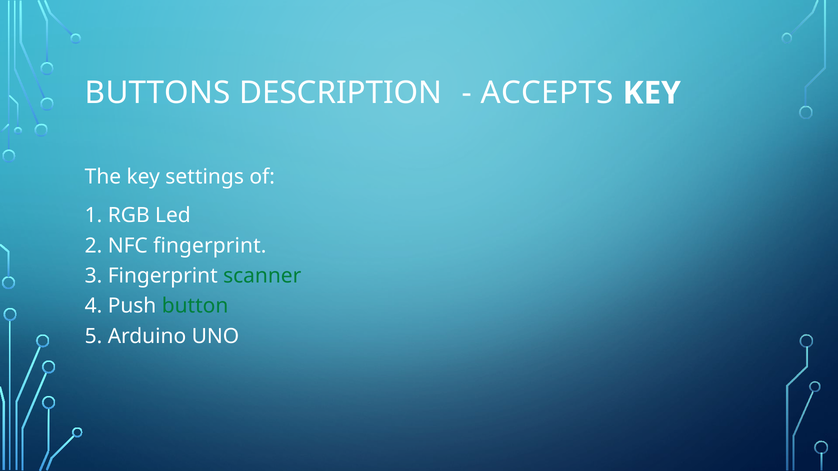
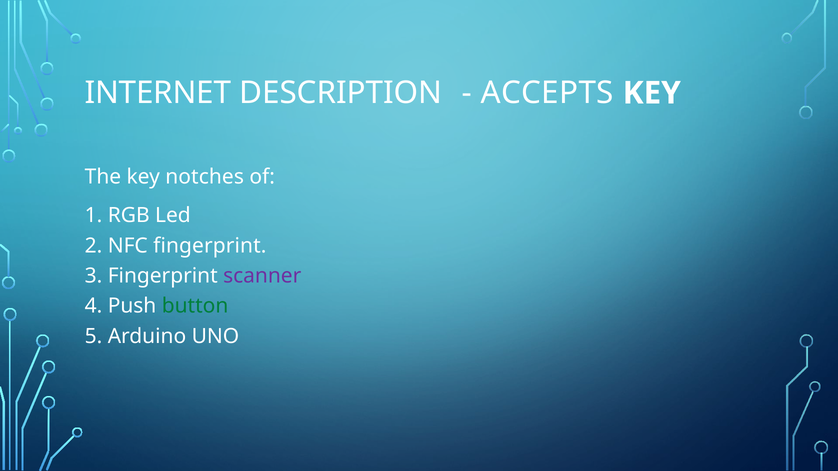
BUTTONS: BUTTONS -> INTERNET
settings: settings -> notches
scanner colour: green -> purple
